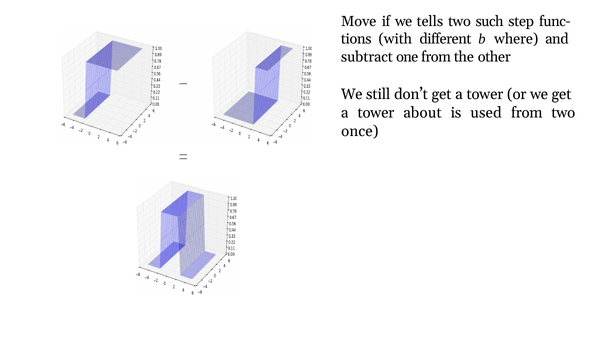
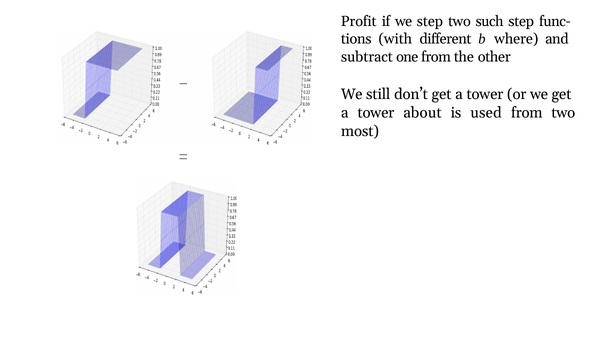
Move: Move -> Profit
we tells: tells -> step
once: once -> most
